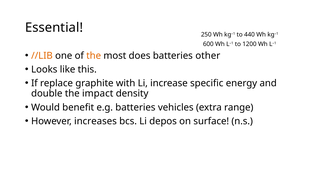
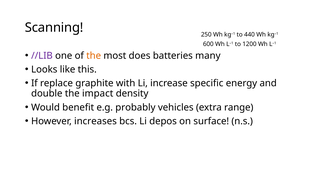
Essential: Essential -> Scanning
//LIB colour: orange -> purple
other: other -> many
e.g batteries: batteries -> probably
